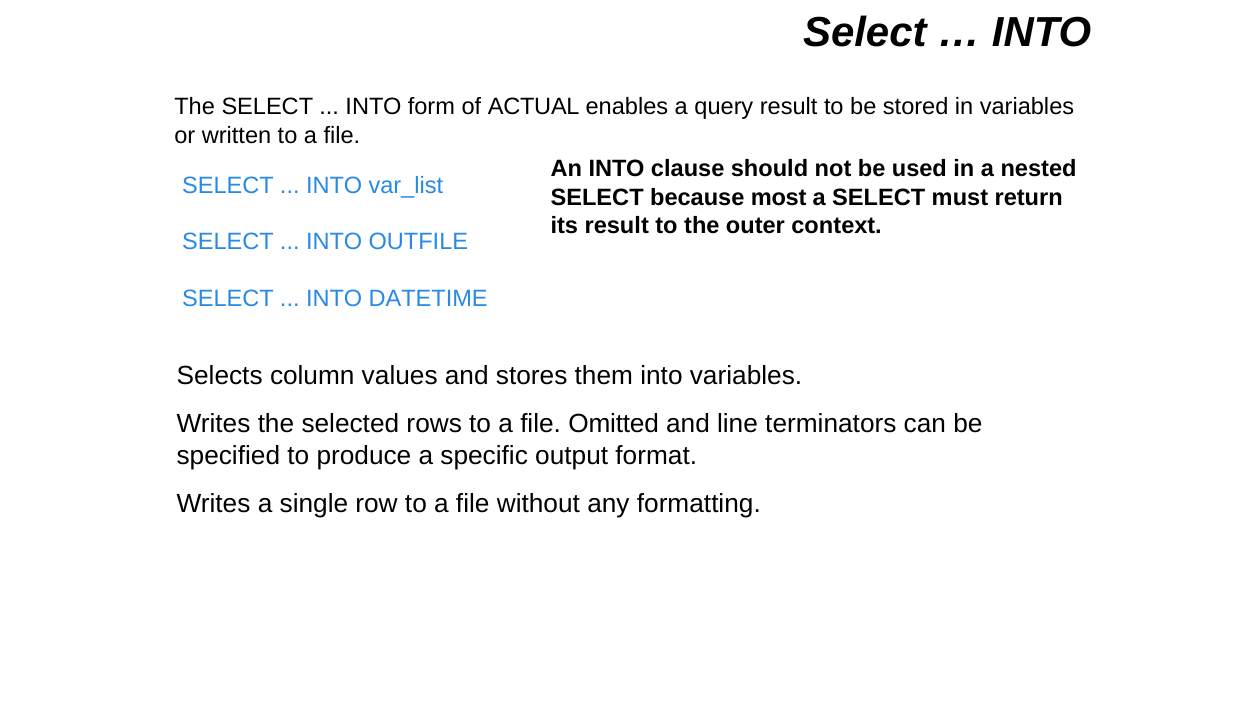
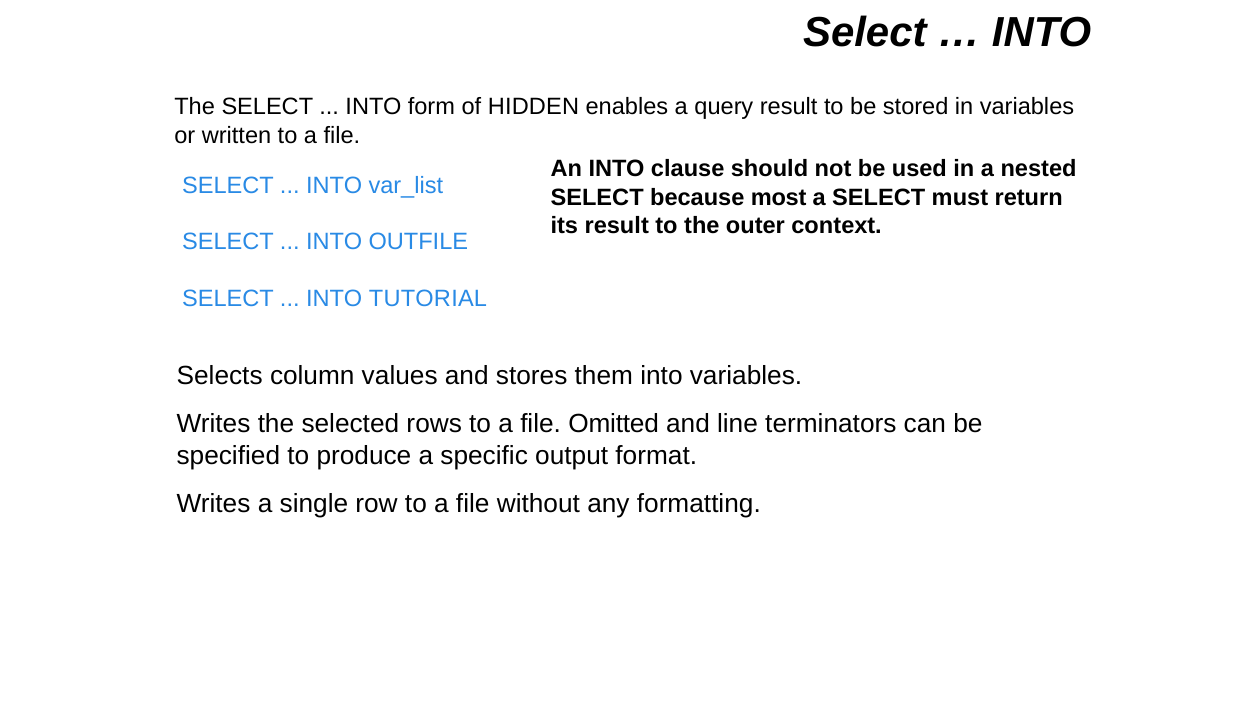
ACTUAL: ACTUAL -> HIDDEN
DATETIME: DATETIME -> TUTORIAL
